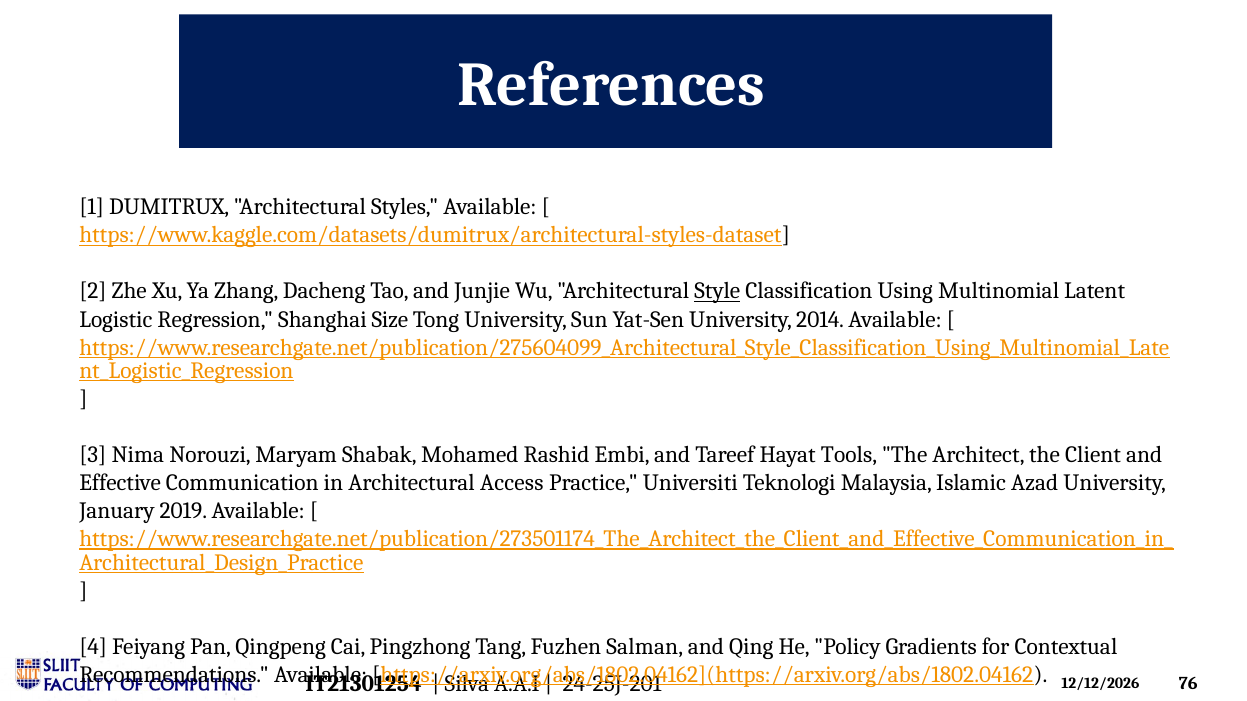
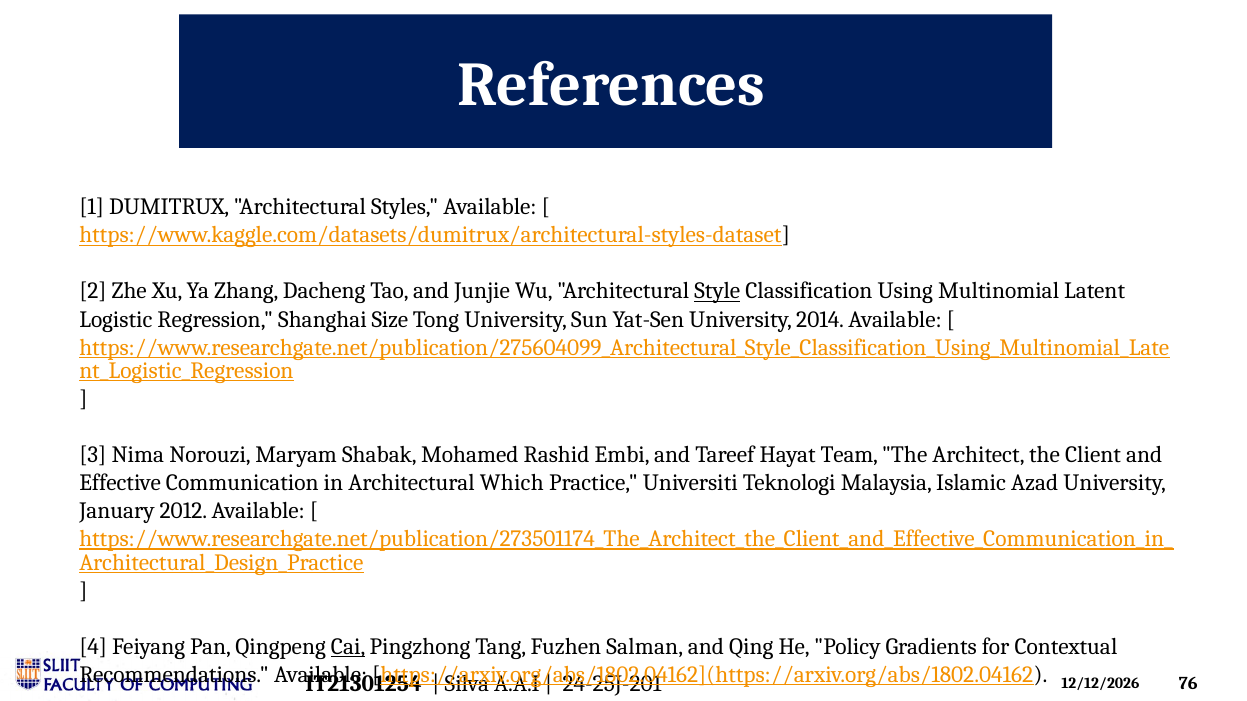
Tools: Tools -> Team
Access: Access -> Which
2019: 2019 -> 2012
Cai underline: none -> present
